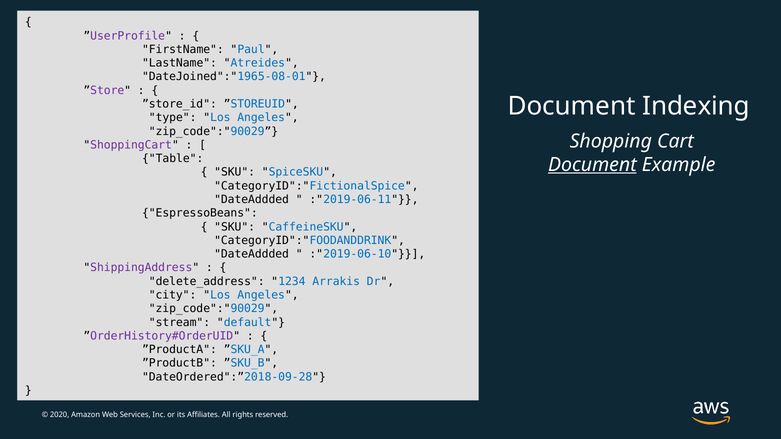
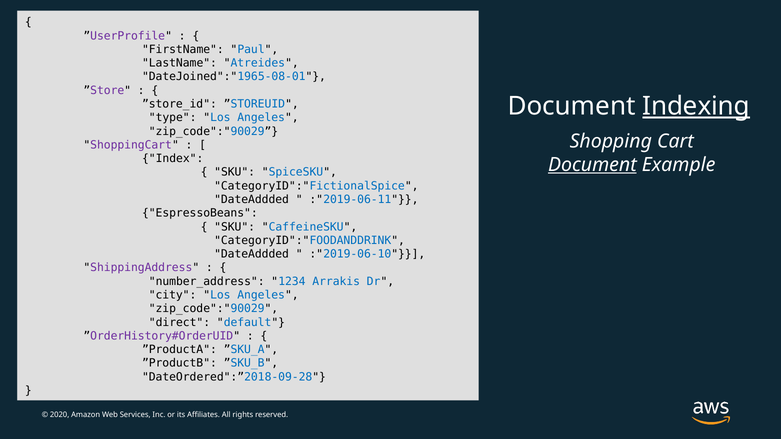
Indexing underline: none -> present
Table: Table -> Index
delete_address: delete_address -> number_address
stream: stream -> direct
